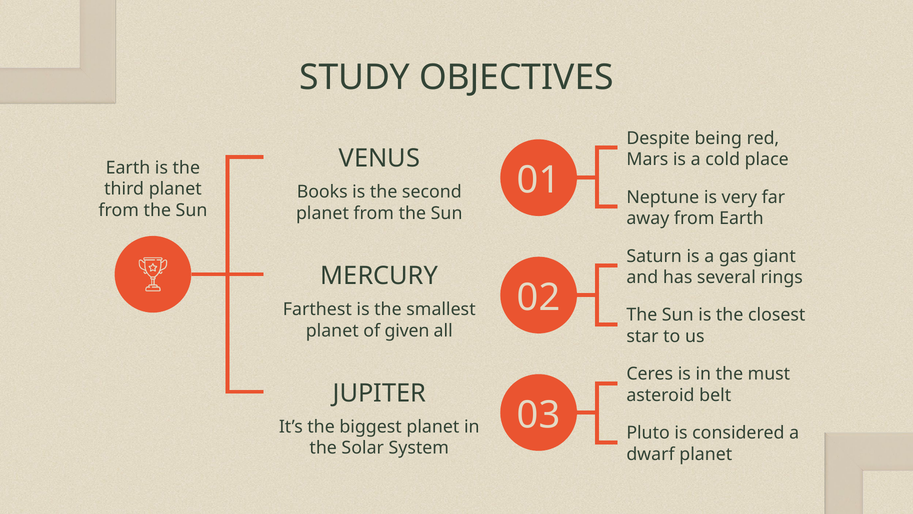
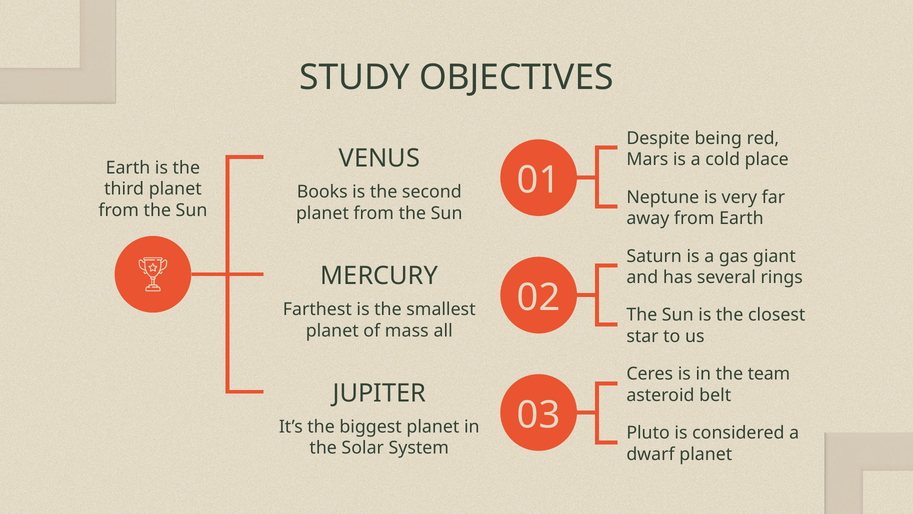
given: given -> mass
must: must -> team
